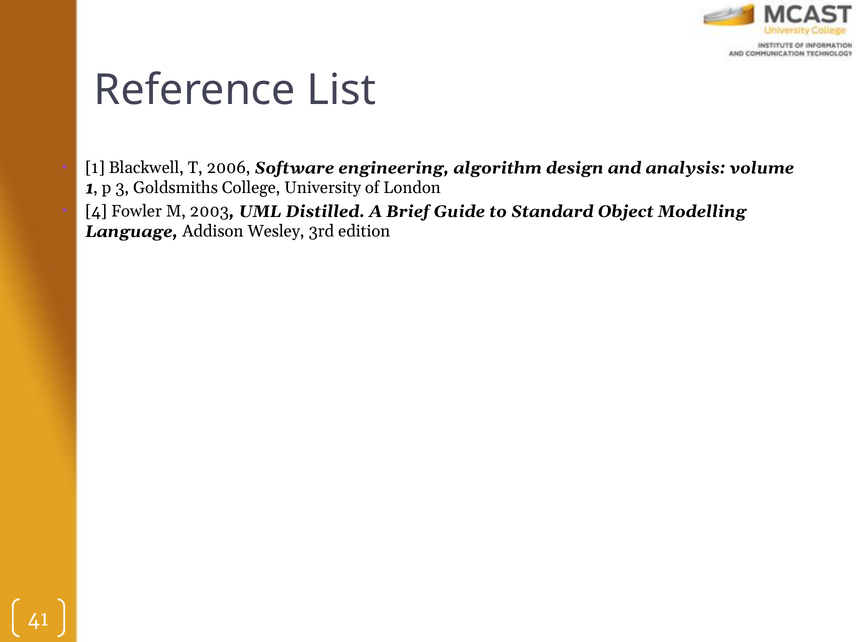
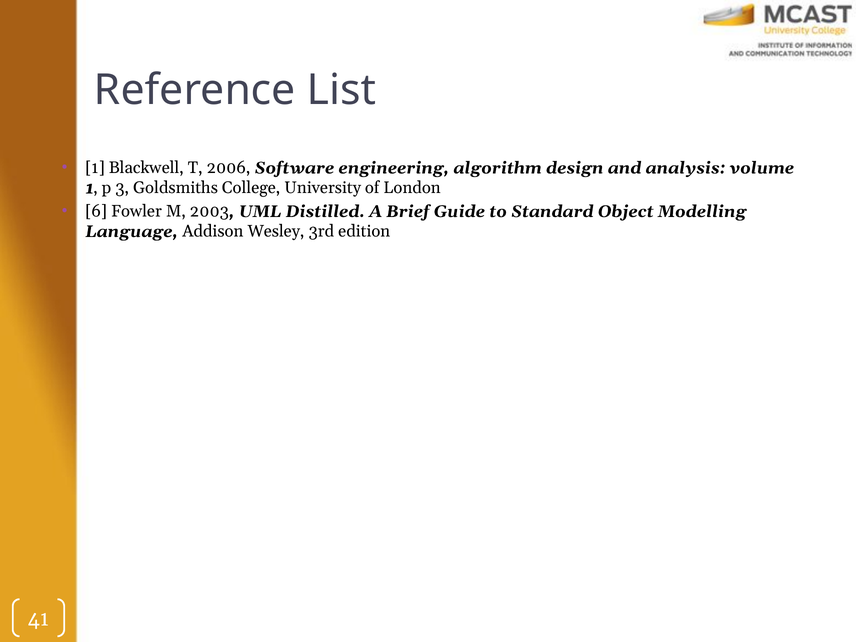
4: 4 -> 6
